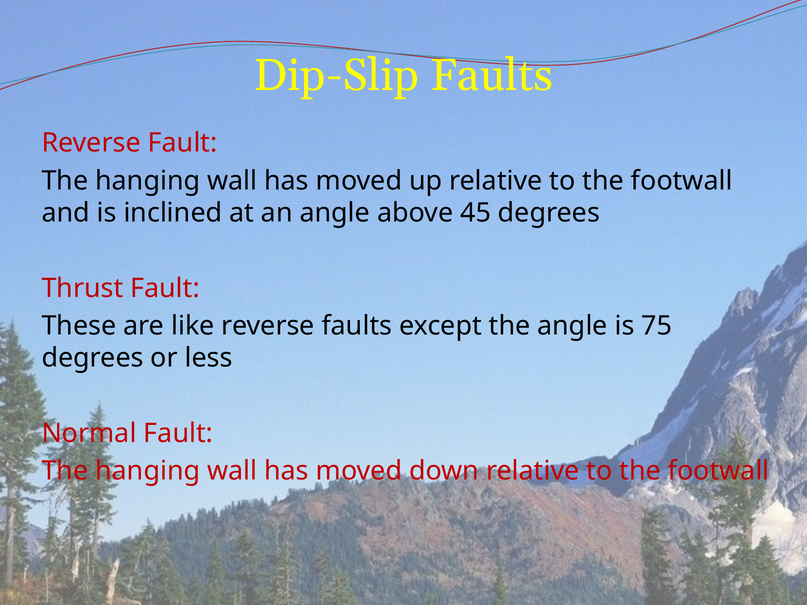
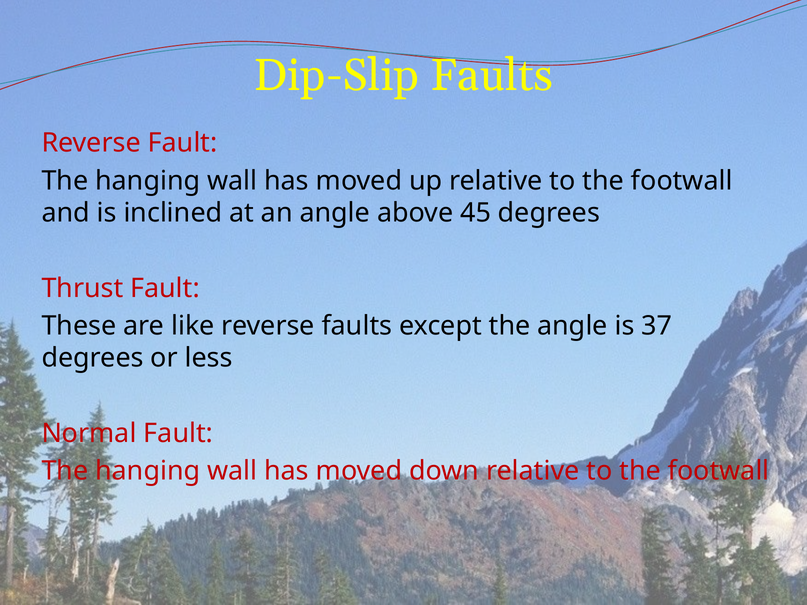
75: 75 -> 37
